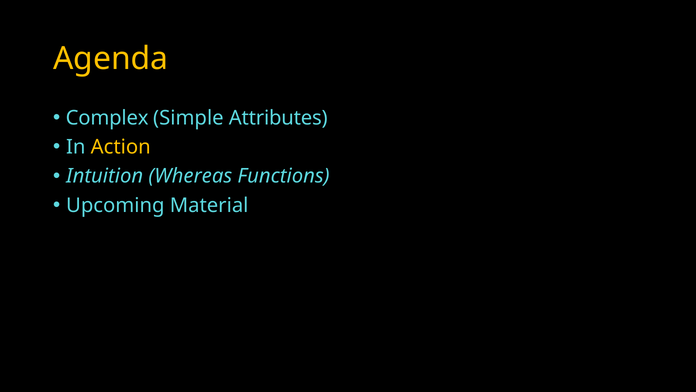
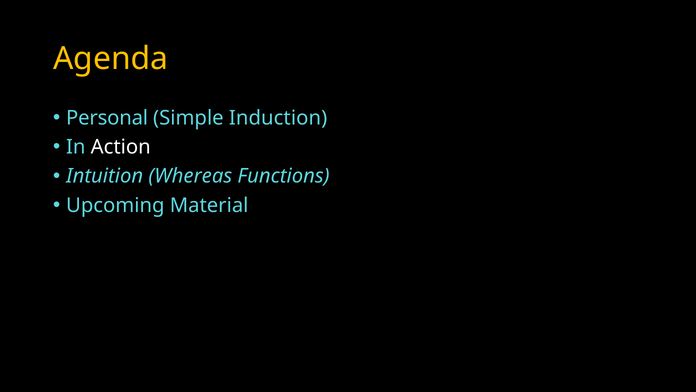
Complex: Complex -> Personal
Attributes: Attributes -> Induction
Action colour: yellow -> white
